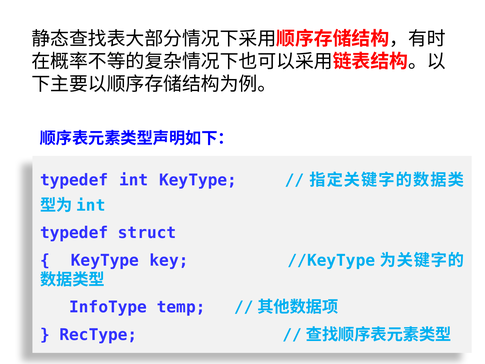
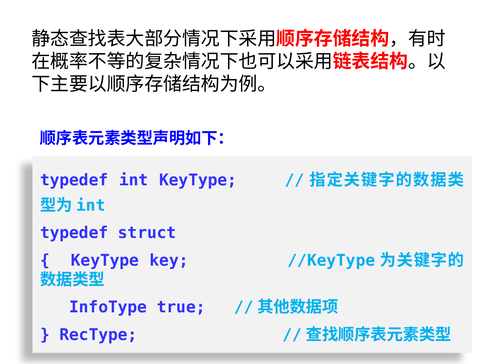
temp: temp -> true
